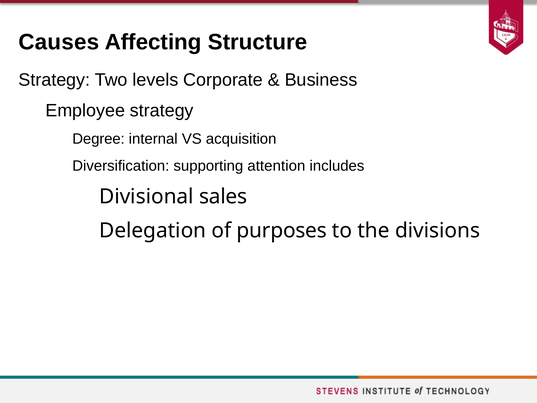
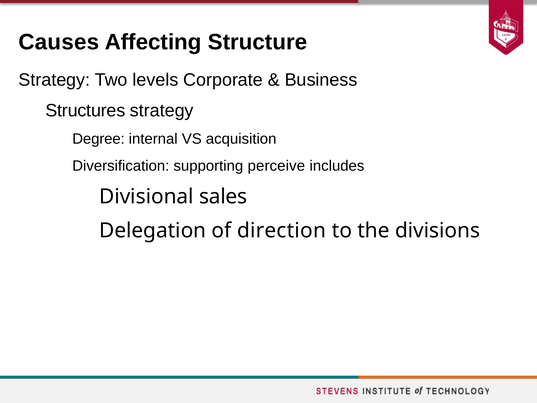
Employee: Employee -> Structures
attention: attention -> perceive
purposes: purposes -> direction
